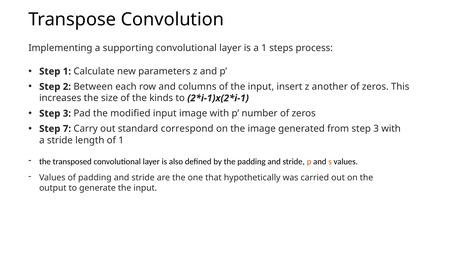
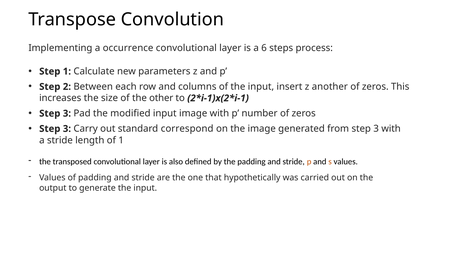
supporting: supporting -> occurrence
a 1: 1 -> 6
kinds: kinds -> other
7 at (67, 129): 7 -> 3
